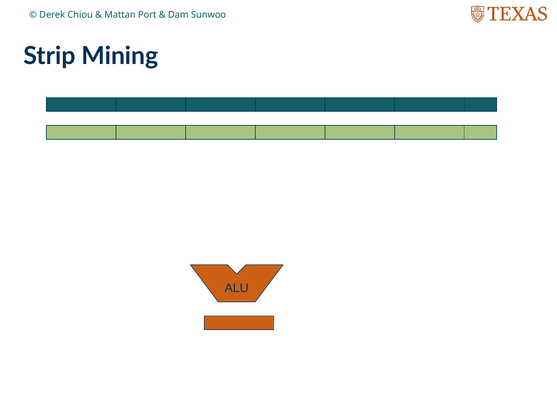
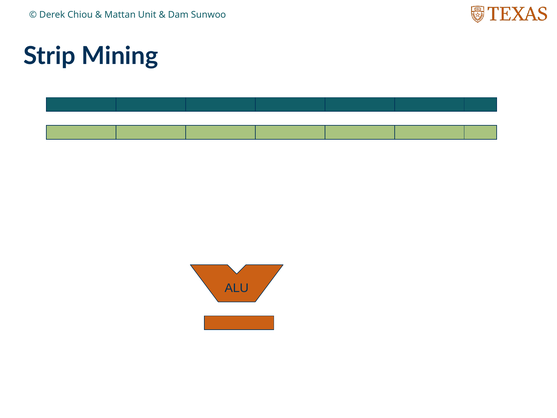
Port: Port -> Unit
